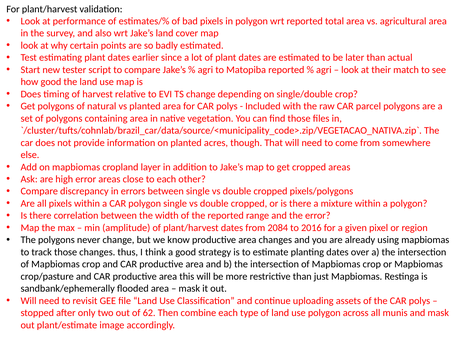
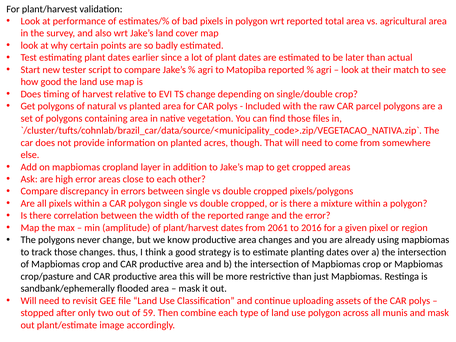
2084: 2084 -> 2061
62: 62 -> 59
